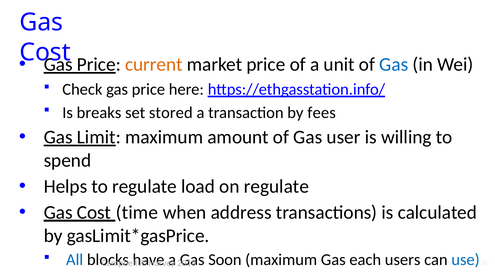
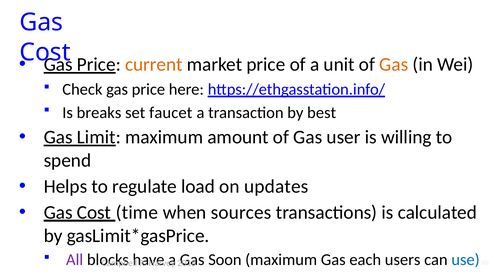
Gas at (394, 64) colour: blue -> orange
stored: stored -> faucet
fees: fees -> best
on regulate: regulate -> updates
address: address -> sources
All colour: blue -> purple
